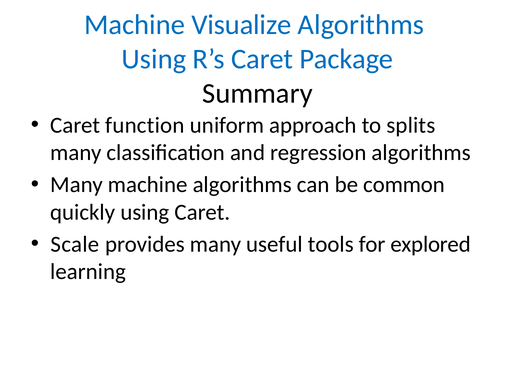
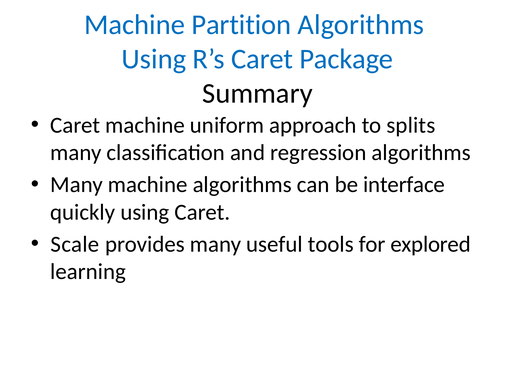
Visualize: Visualize -> Partition
Caret function: function -> machine
common: common -> interface
